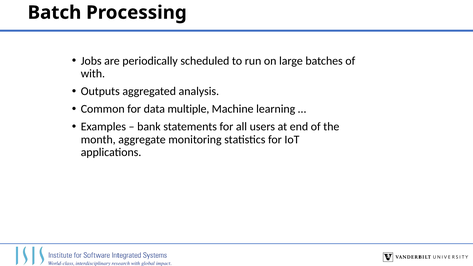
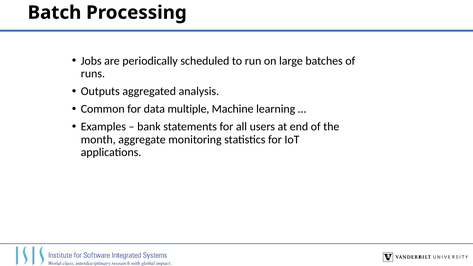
with: with -> runs
